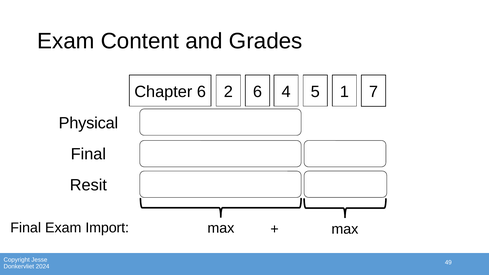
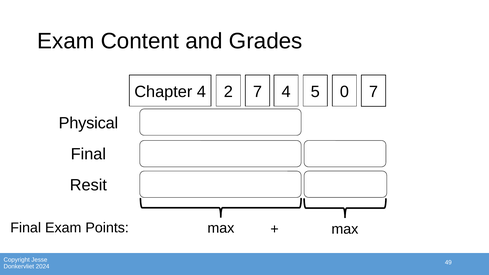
Chapter 6: 6 -> 4
2 6: 6 -> 7
1: 1 -> 0
Import: Import -> Points
